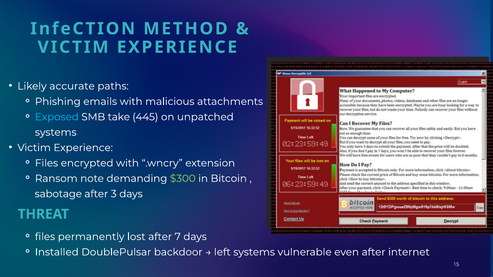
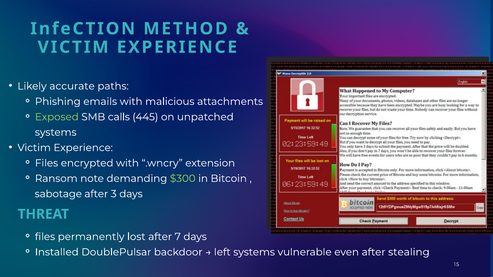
Exposed colour: light blue -> light green
take: take -> calls
internet: internet -> stealing
